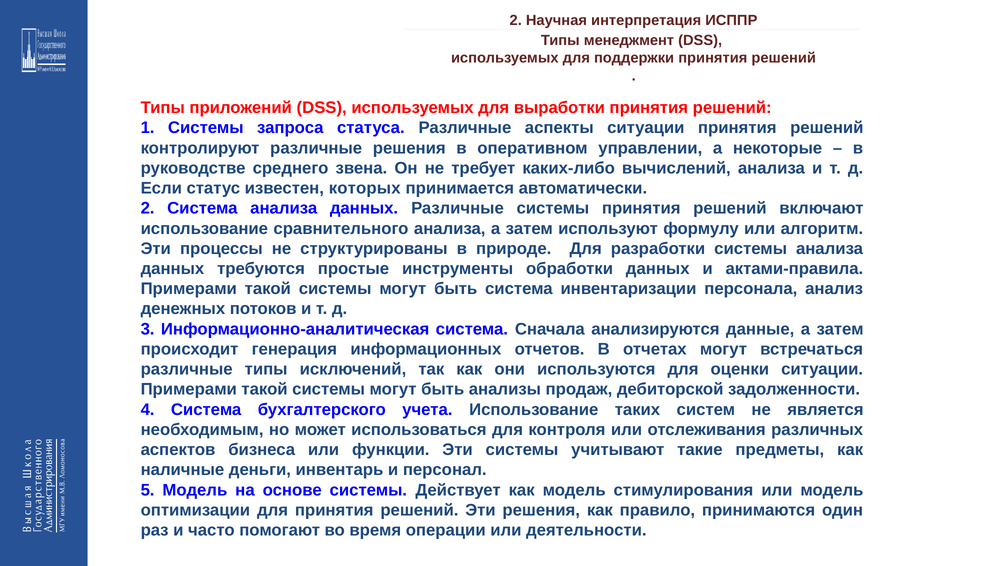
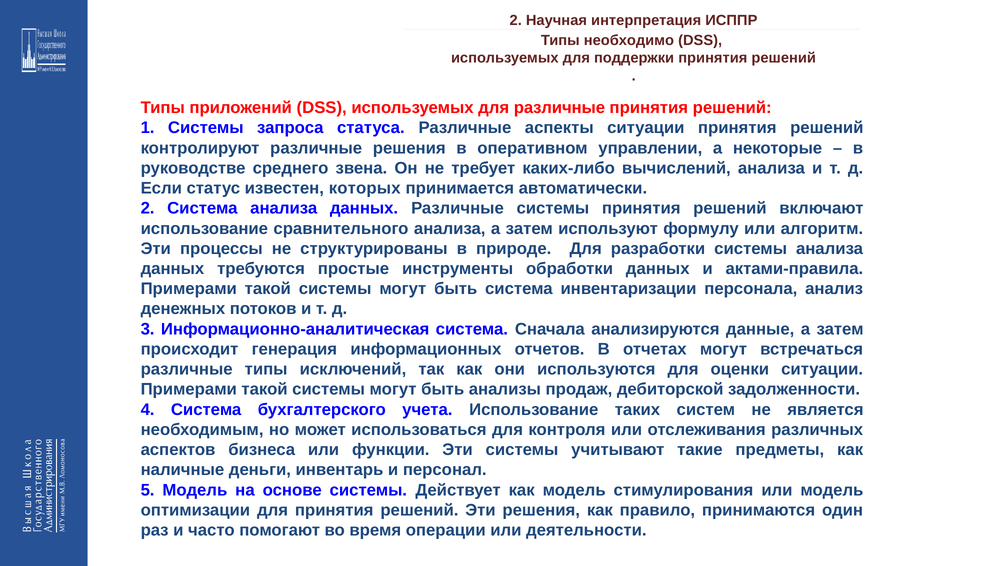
менеджмент: менеджмент -> необходимо
для выработки: выработки -> различные
